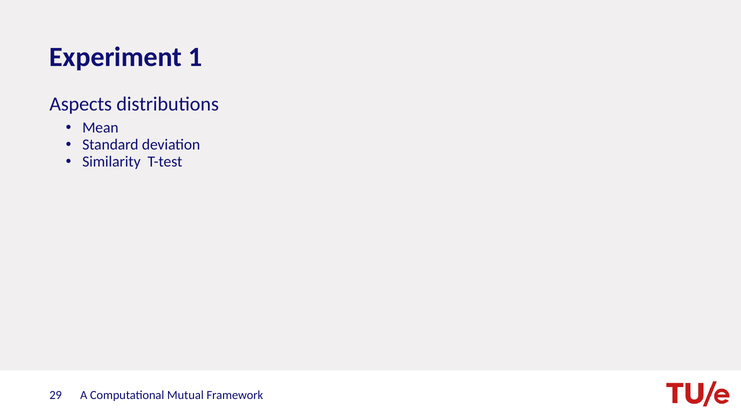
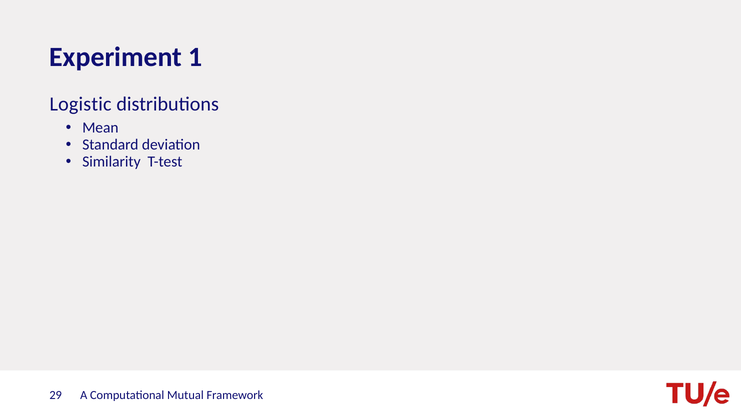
Aspects: Aspects -> Logistic
